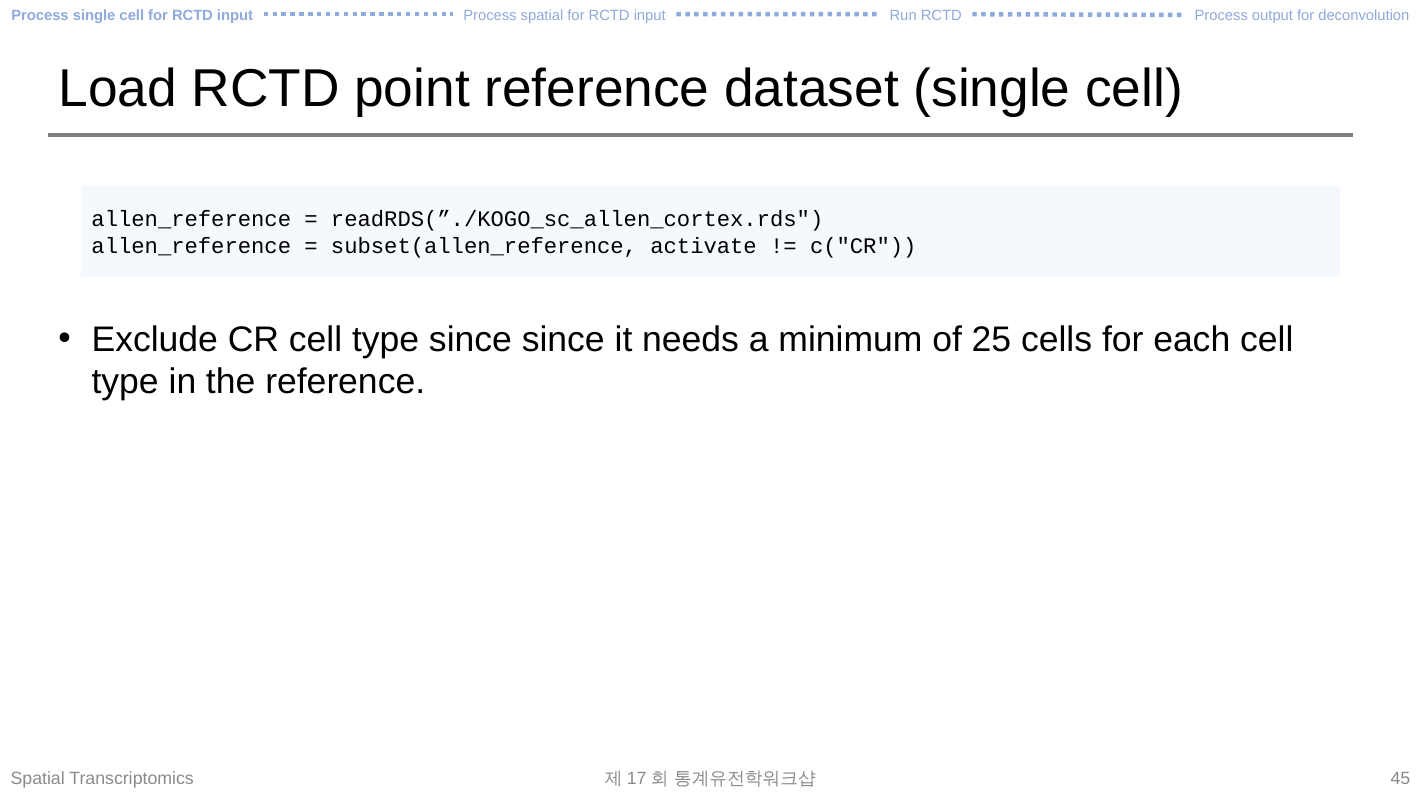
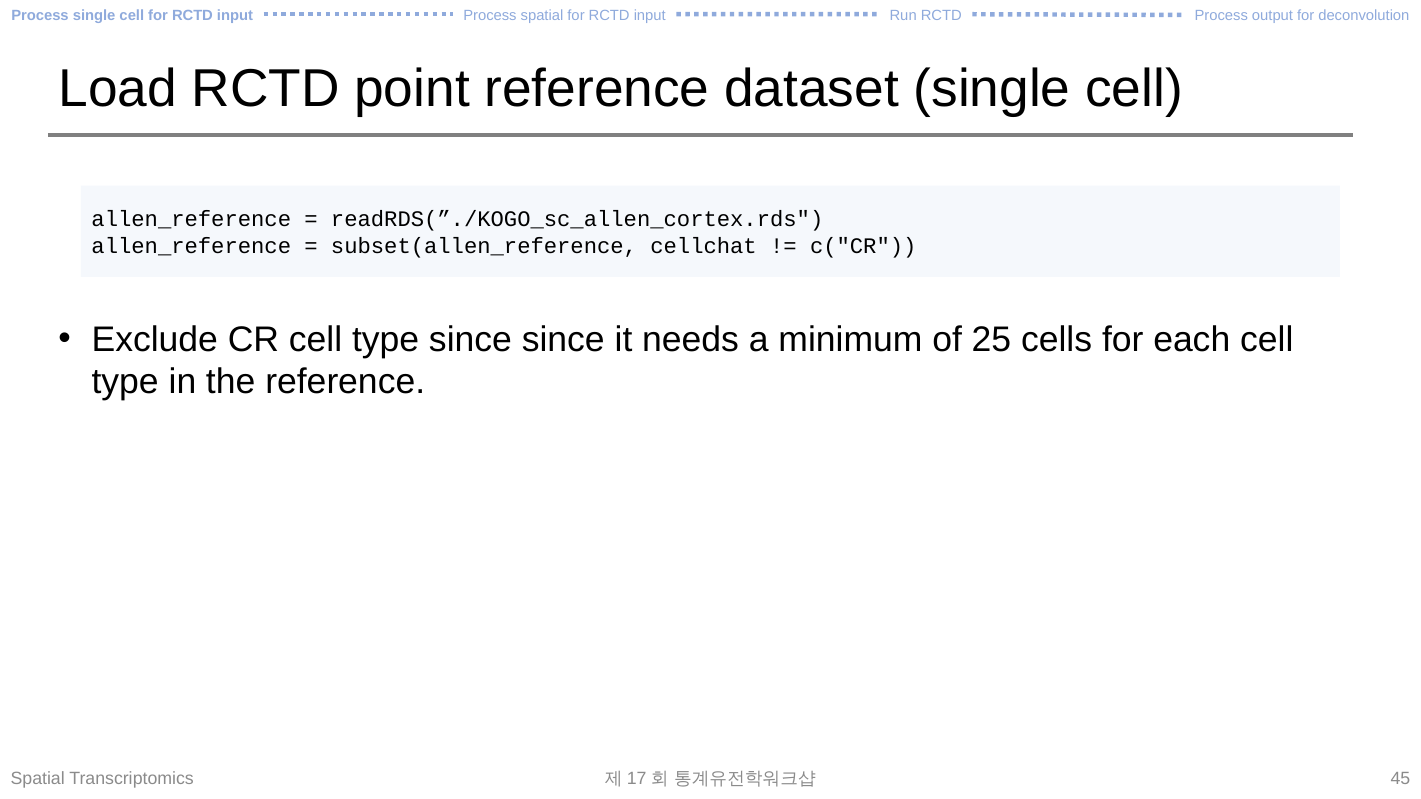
activate: activate -> cellchat
